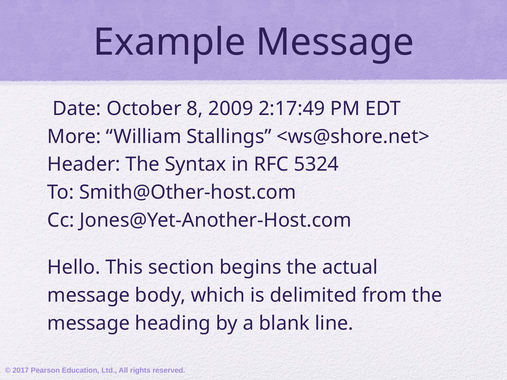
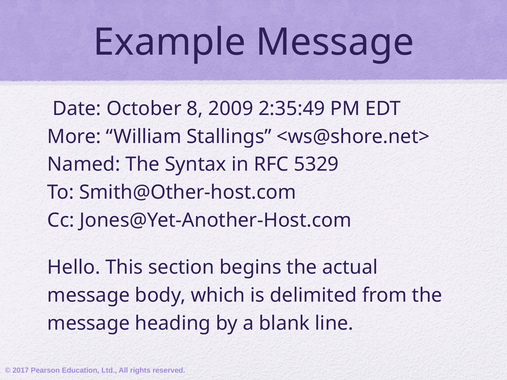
2:17:49: 2:17:49 -> 2:35:49
Header: Header -> Named
5324: 5324 -> 5329
